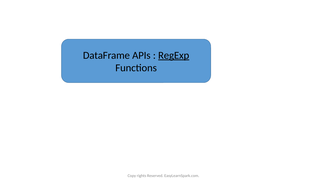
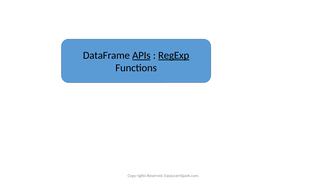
APIs underline: none -> present
